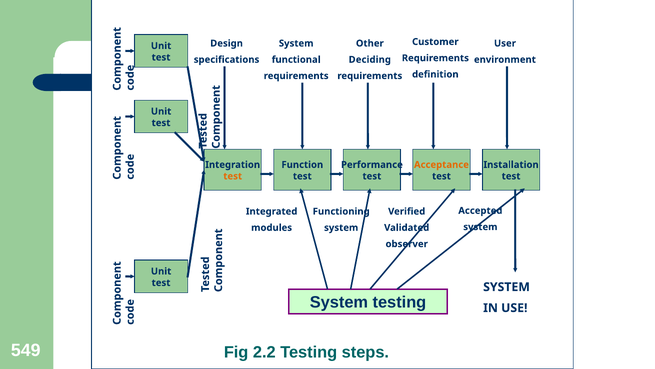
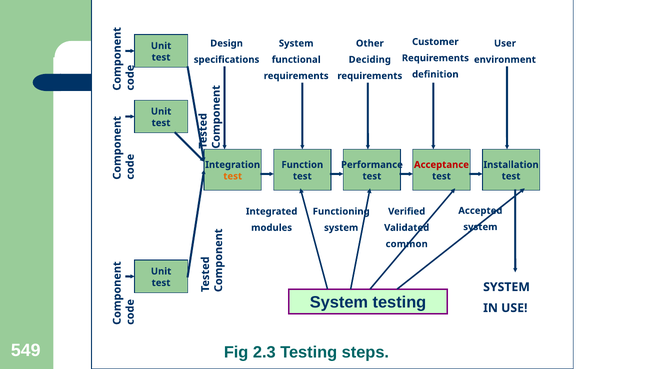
Acceptance colour: orange -> red
observer: observer -> common
2.2: 2.2 -> 2.3
